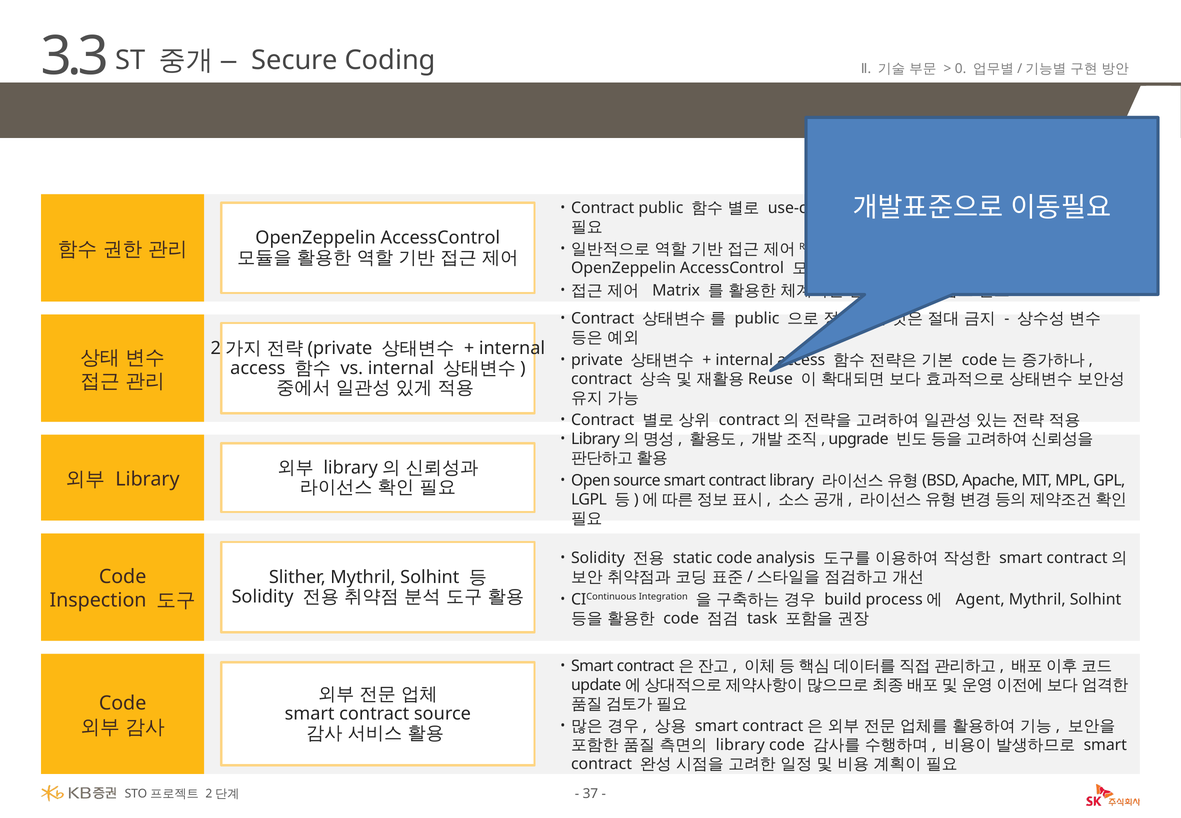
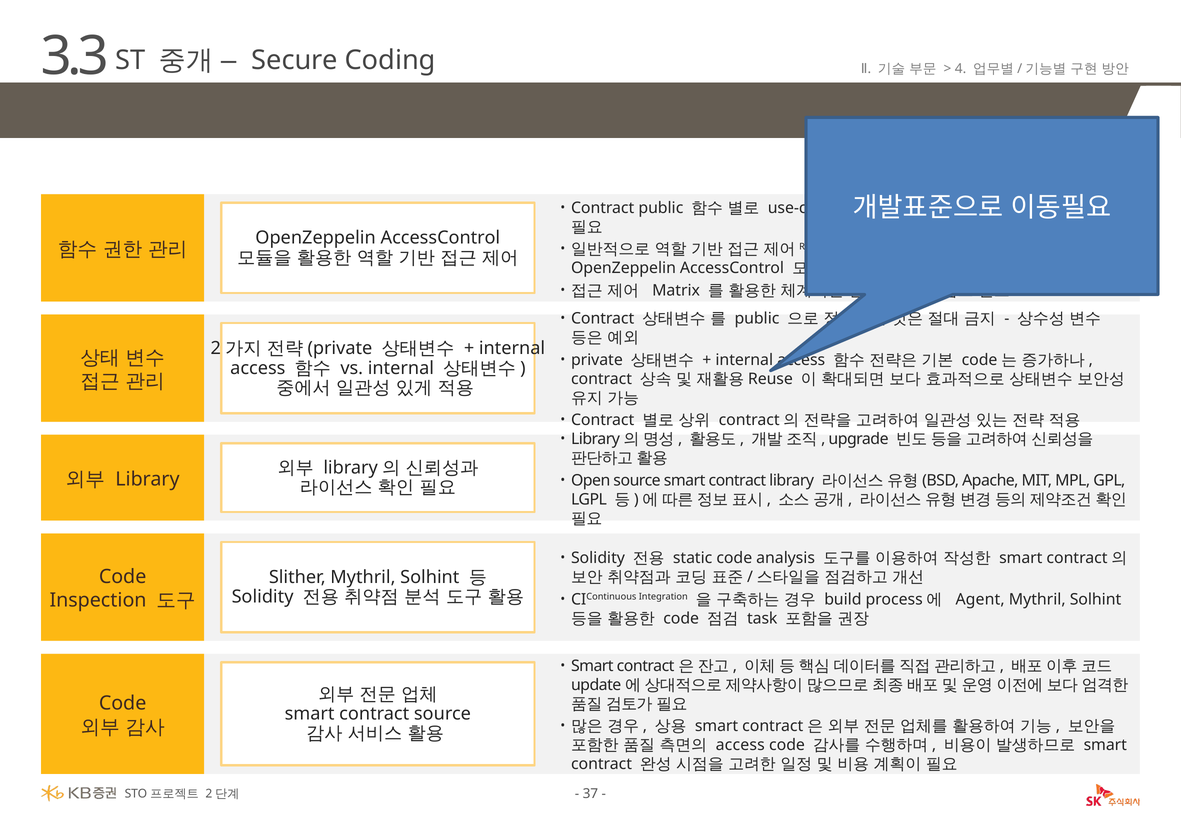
0: 0 -> 4
library at (740, 745): library -> access
